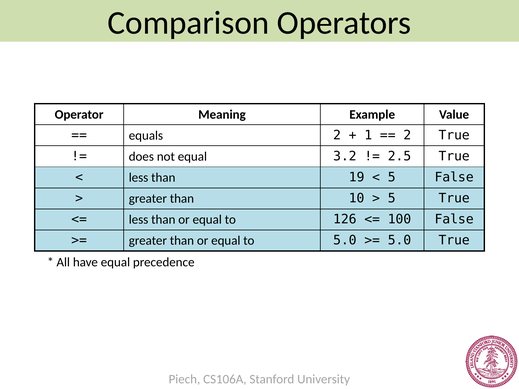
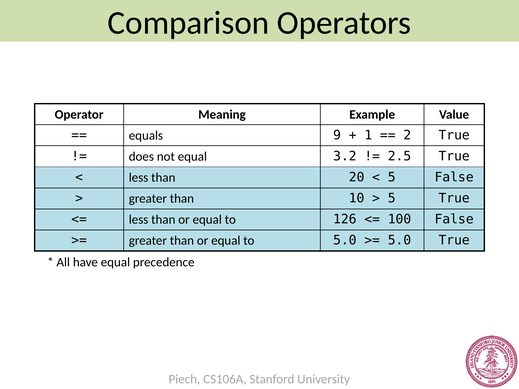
equals 2: 2 -> 9
19: 19 -> 20
